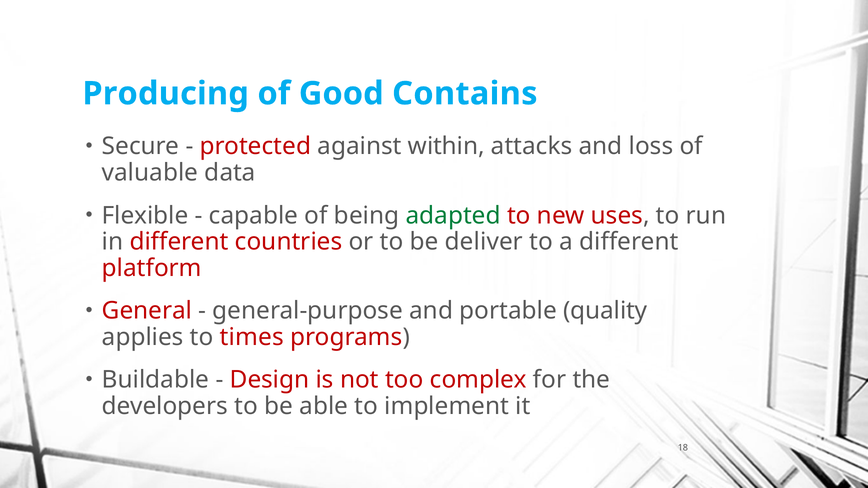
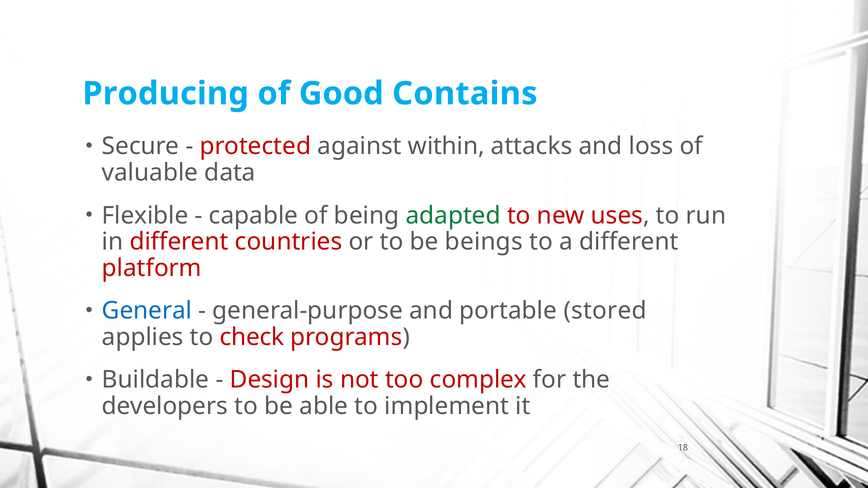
deliver: deliver -> beings
General colour: red -> blue
quality: quality -> stored
times: times -> check
